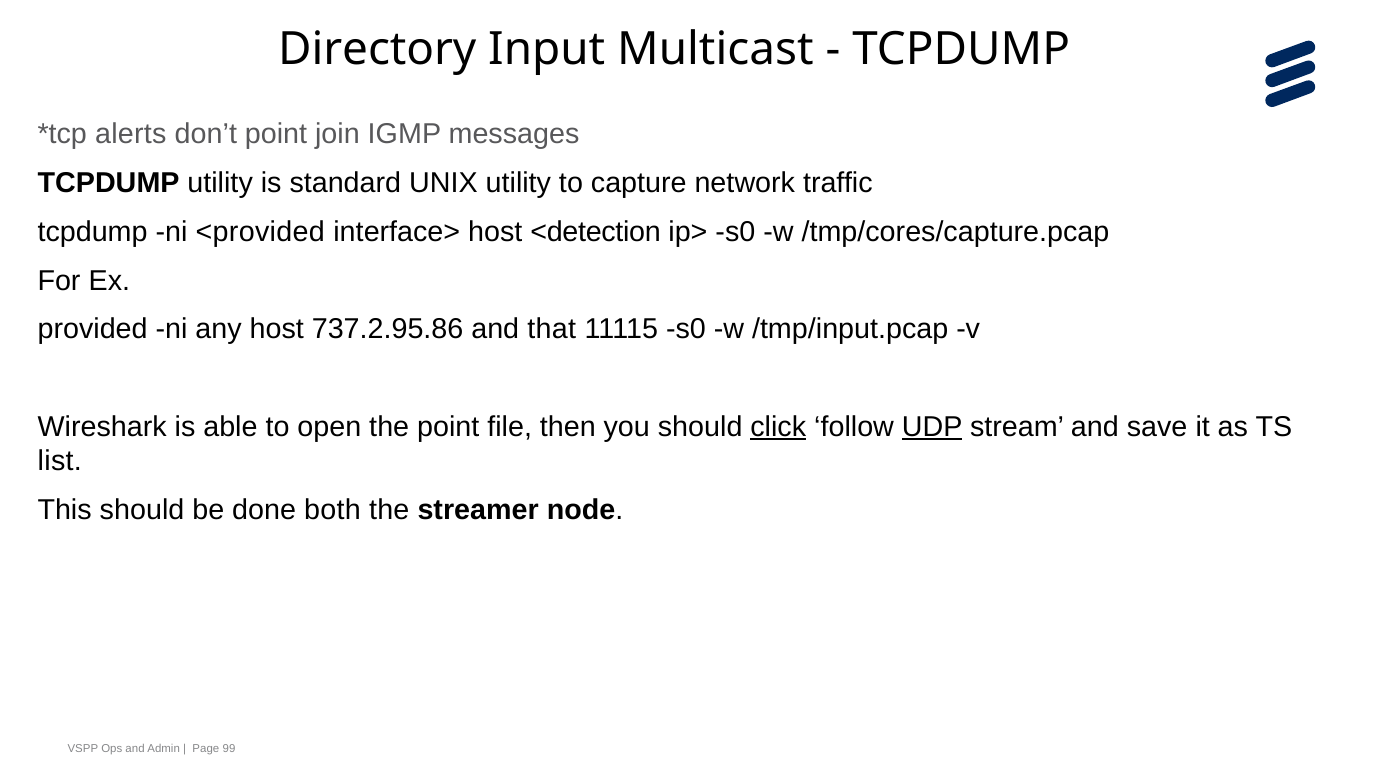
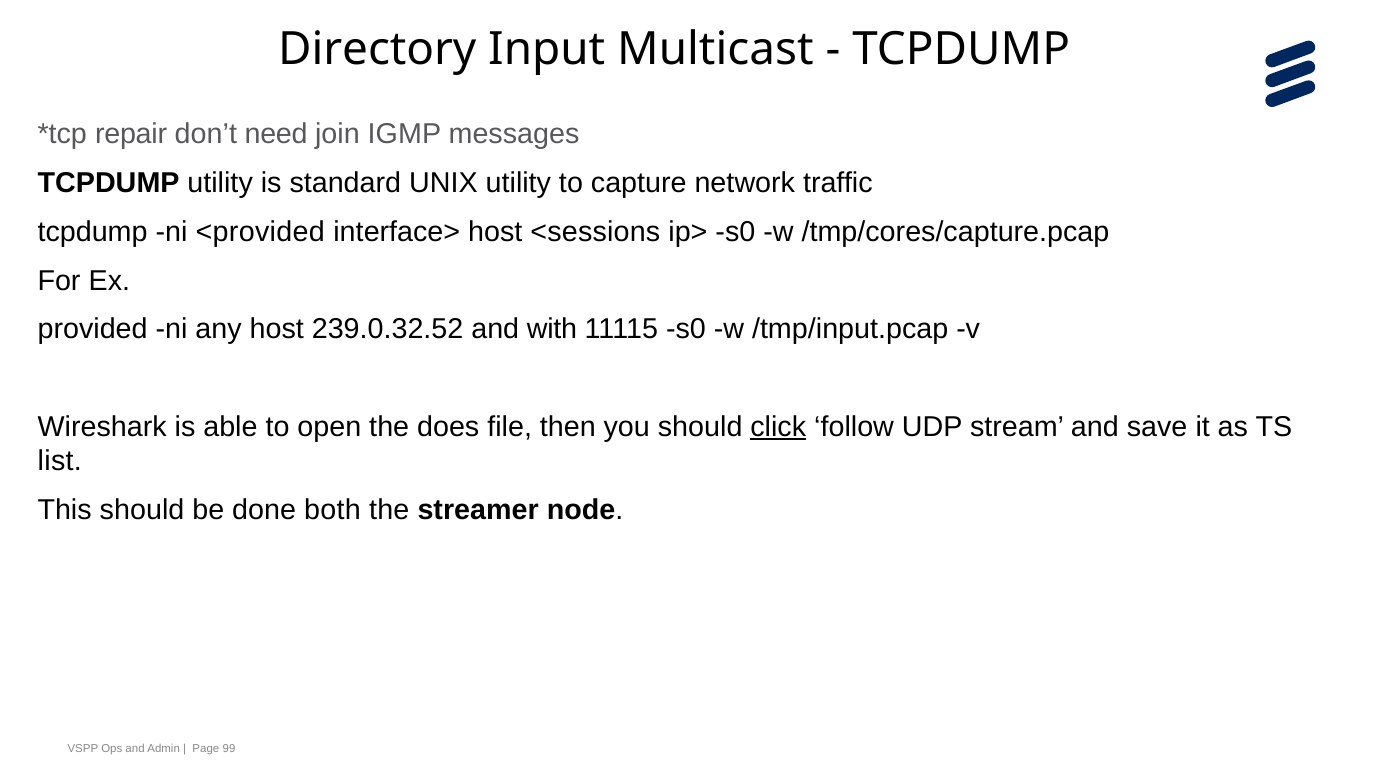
alerts: alerts -> repair
don’t point: point -> need
<detection: <detection -> <sessions
737.2.95.86: 737.2.95.86 -> 239.0.32.52
that: that -> with
the point: point -> does
UDP underline: present -> none
